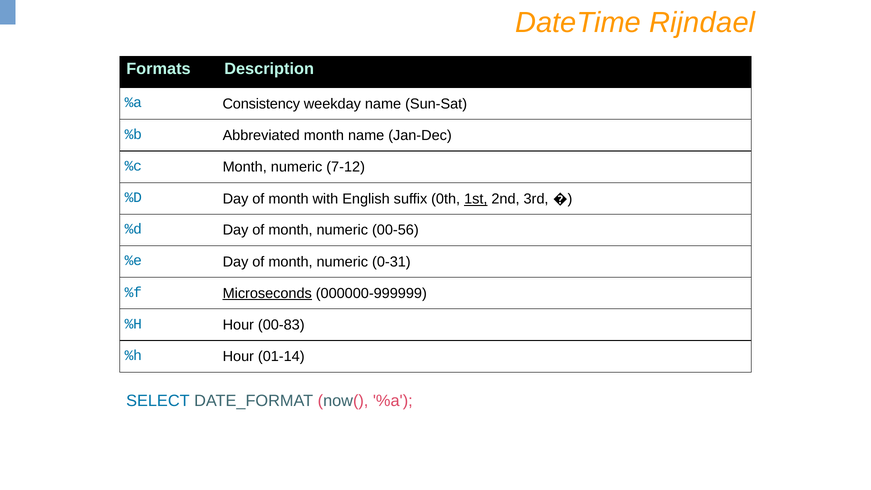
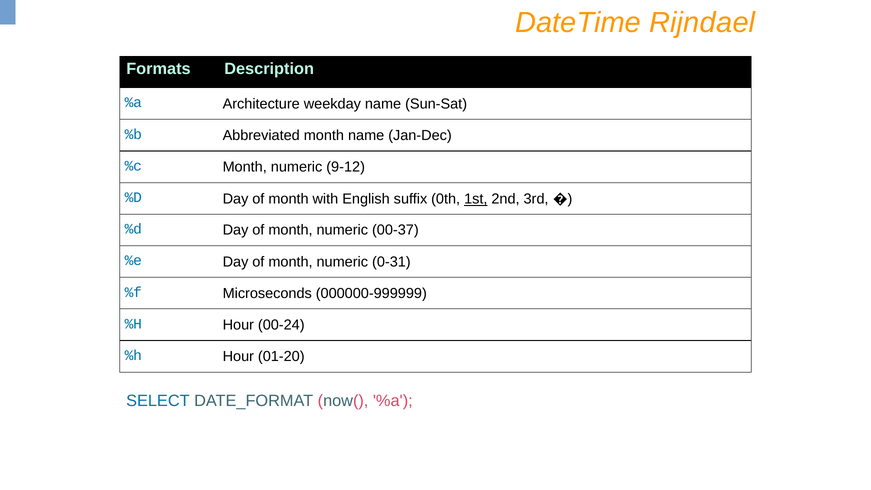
Consistency: Consistency -> Architecture
7-12: 7-12 -> 9-12
00-56: 00-56 -> 00-37
Microseconds underline: present -> none
00-83: 00-83 -> 00-24
01-14: 01-14 -> 01-20
